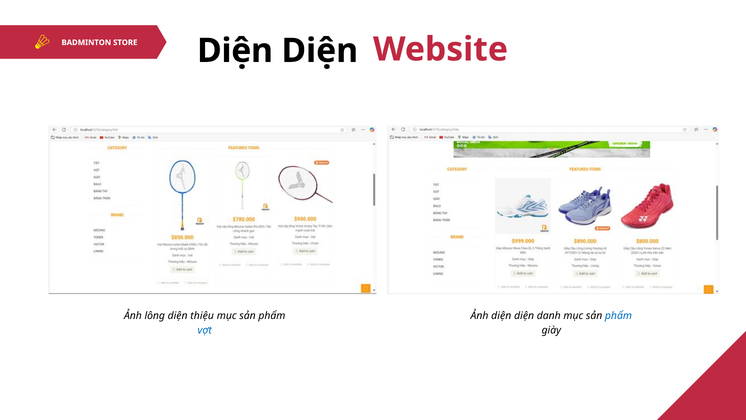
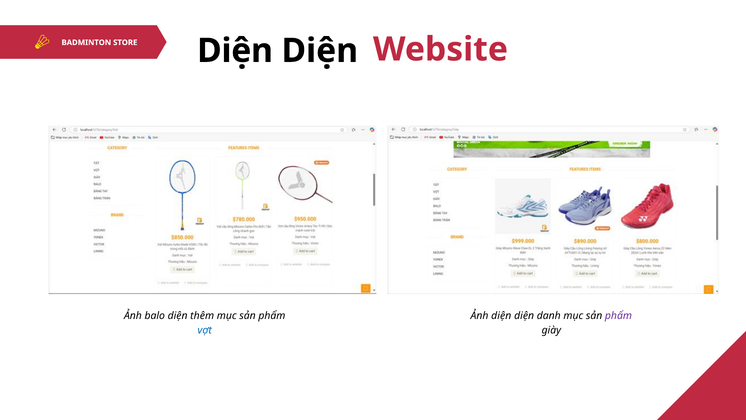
lông: lông -> balo
thiệu: thiệu -> thêm
phẩm at (618, 315) colour: blue -> purple
